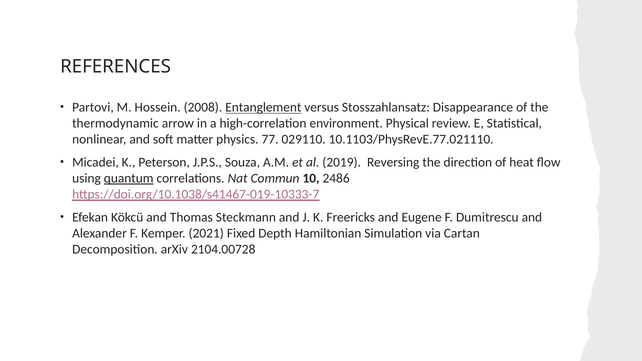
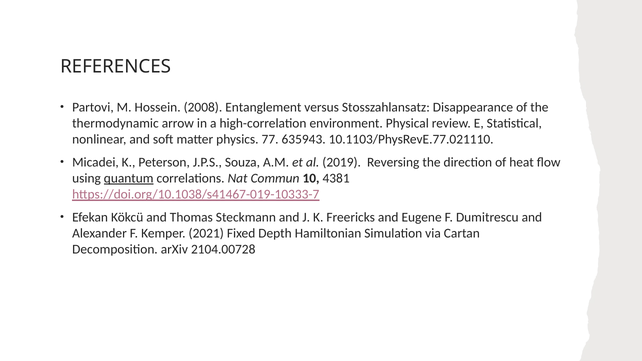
Entanglement underline: present -> none
029110: 029110 -> 635943
2486: 2486 -> 4381
